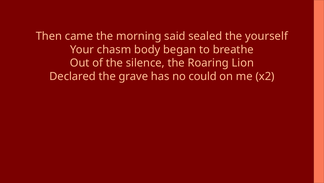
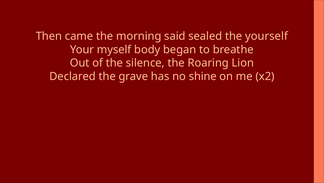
chasm: chasm -> myself
could: could -> shine
